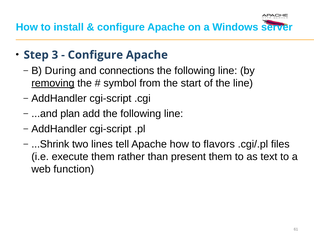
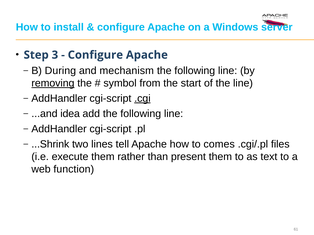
connections: connections -> mechanism
.cgi underline: none -> present
plan: plan -> idea
flavors: flavors -> comes
